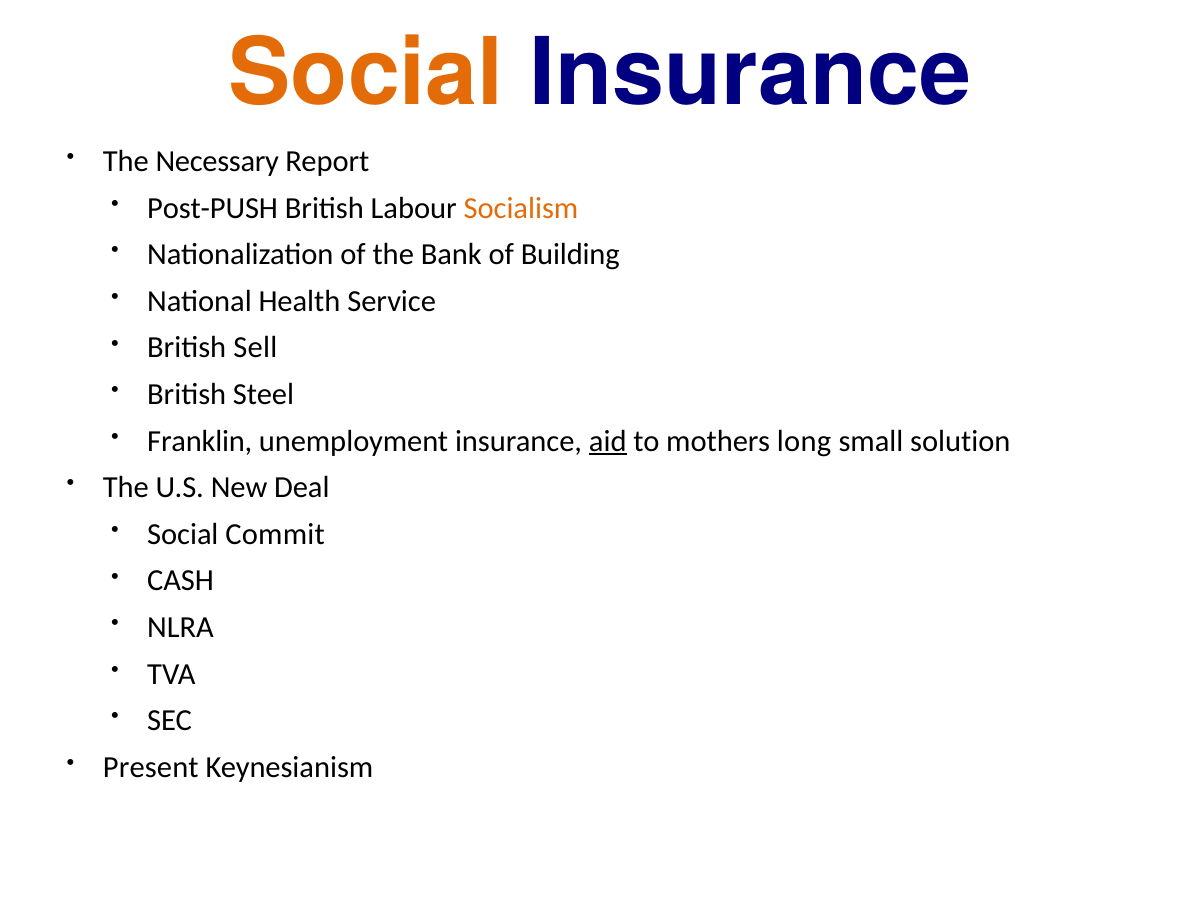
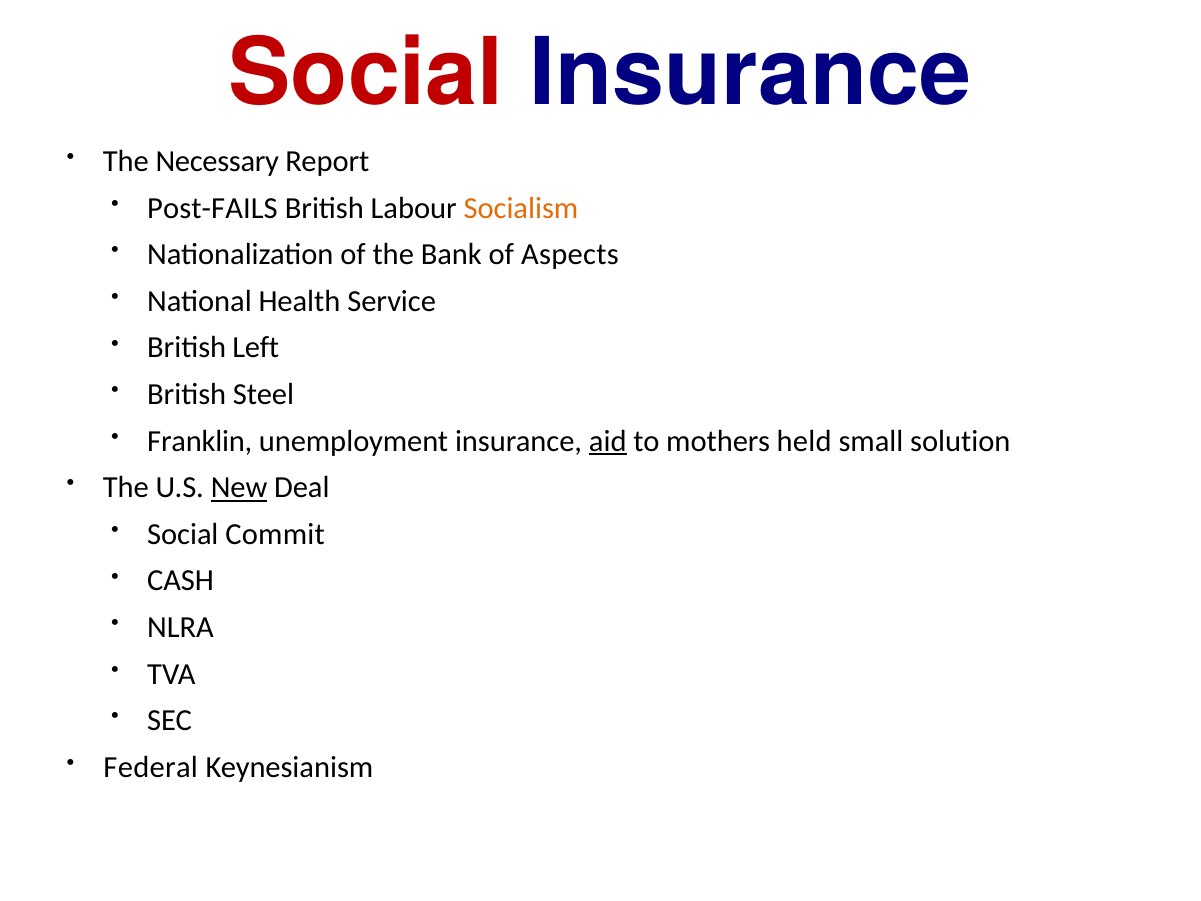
Social at (366, 74) colour: orange -> red
Post-PUSH: Post-PUSH -> Post-FAILS
Building: Building -> Aspects
Sell: Sell -> Left
long: long -> held
New underline: none -> present
Present: Present -> Federal
